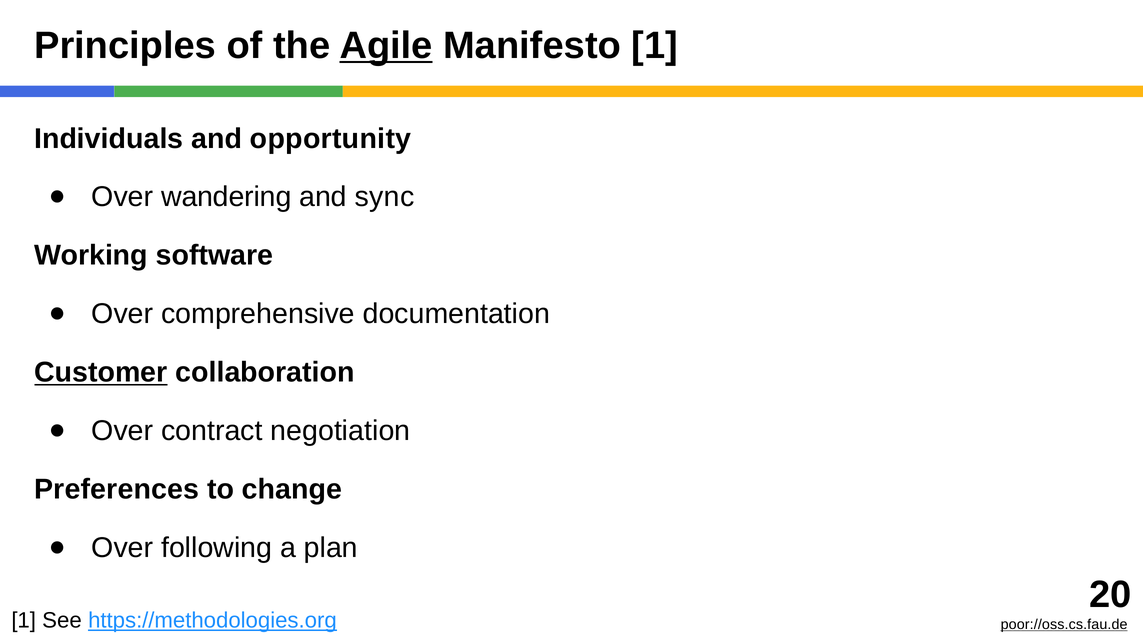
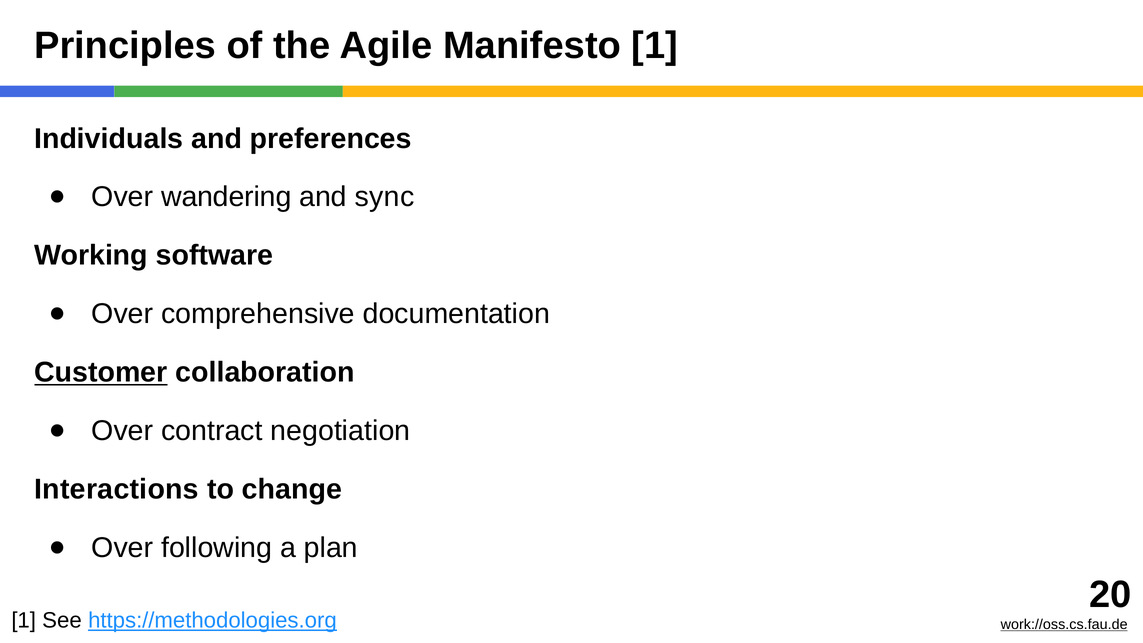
Agile underline: present -> none
opportunity: opportunity -> preferences
Preferences: Preferences -> Interactions
poor://oss.cs.fau.de: poor://oss.cs.fau.de -> work://oss.cs.fau.de
